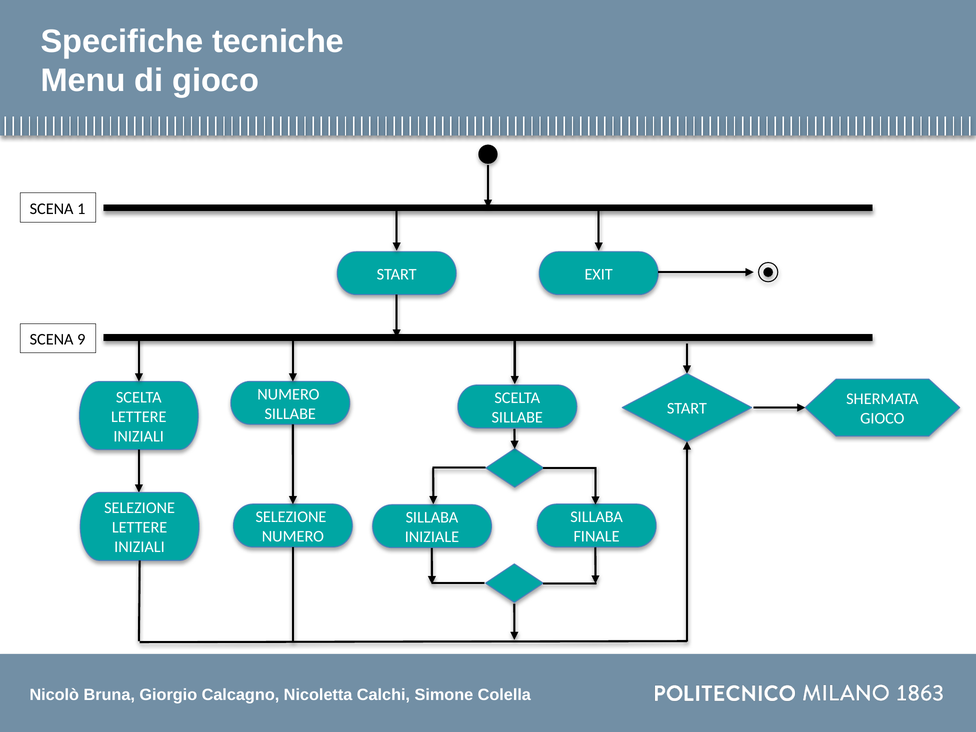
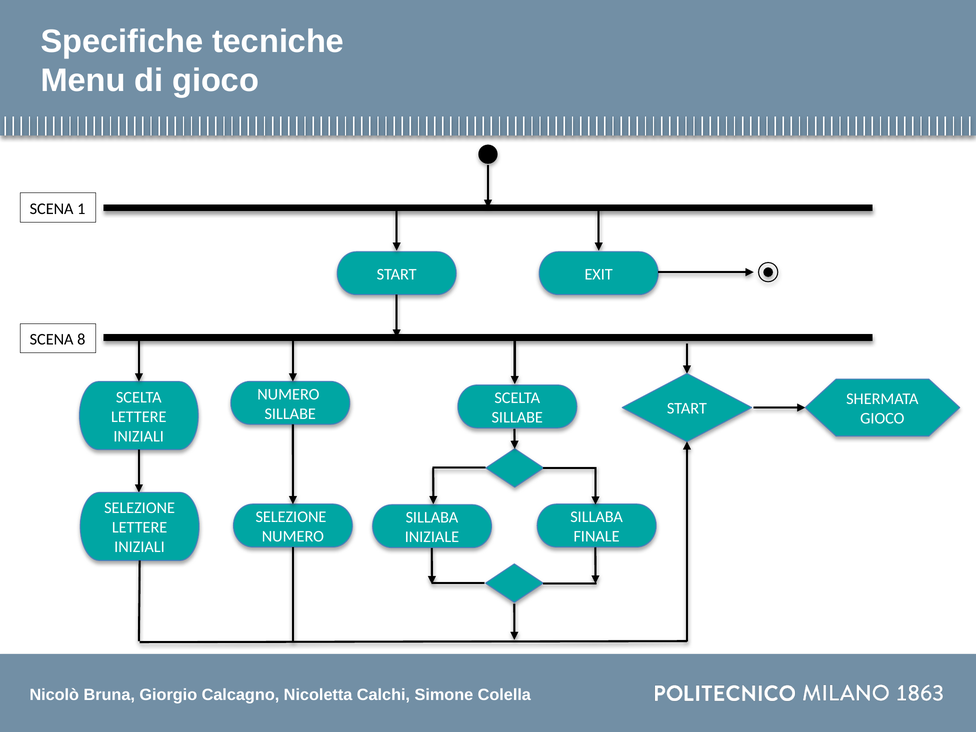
9: 9 -> 8
